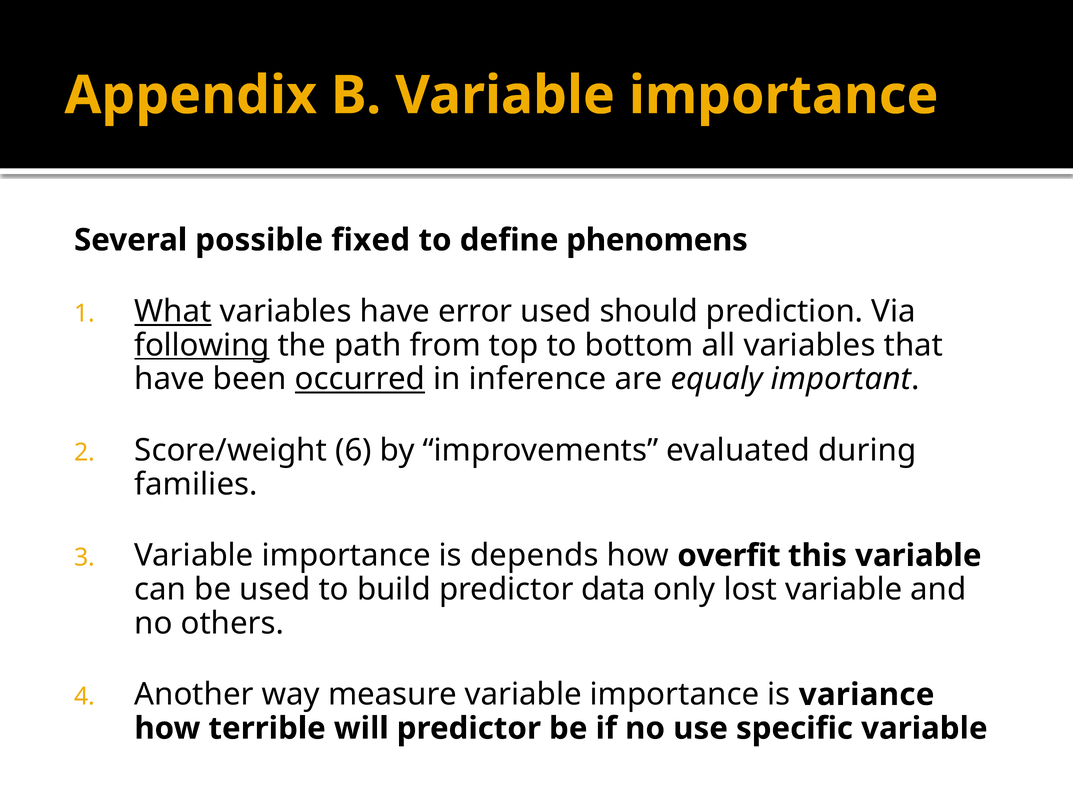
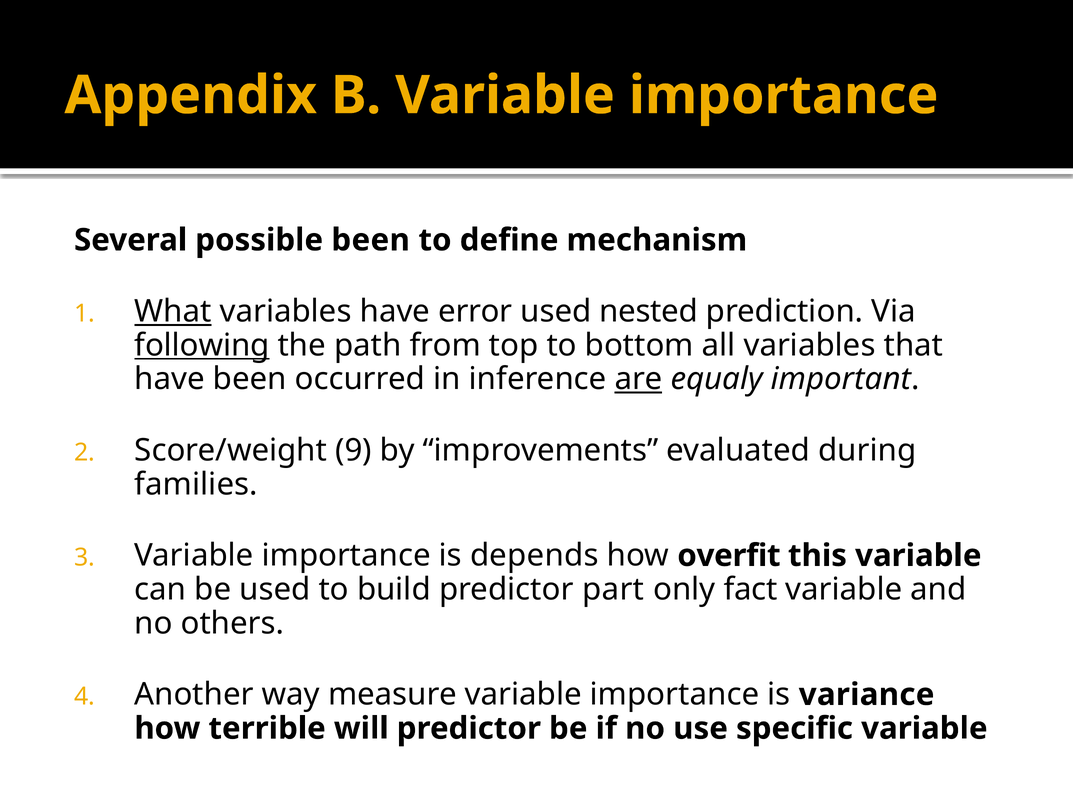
possible fixed: fixed -> been
phenomens: phenomens -> mechanism
should: should -> nested
occurred underline: present -> none
are underline: none -> present
6: 6 -> 9
data: data -> part
lost: lost -> fact
